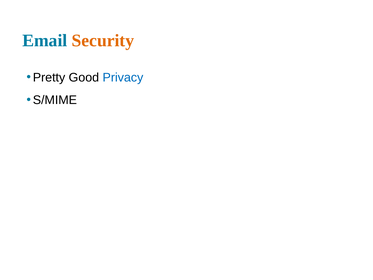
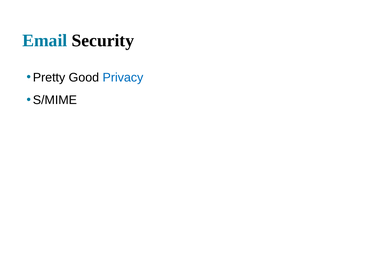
Security colour: orange -> black
